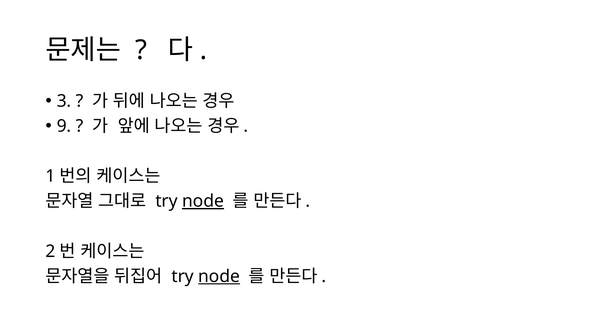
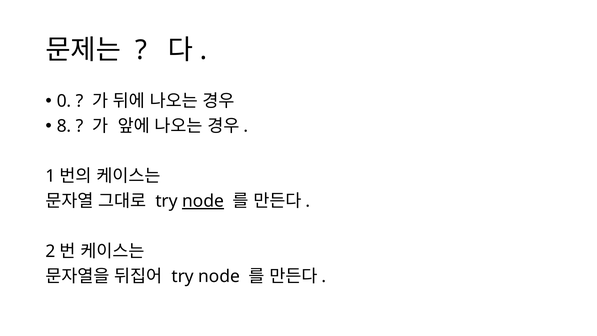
3: 3 -> 0
9: 9 -> 8
node at (219, 276) underline: present -> none
